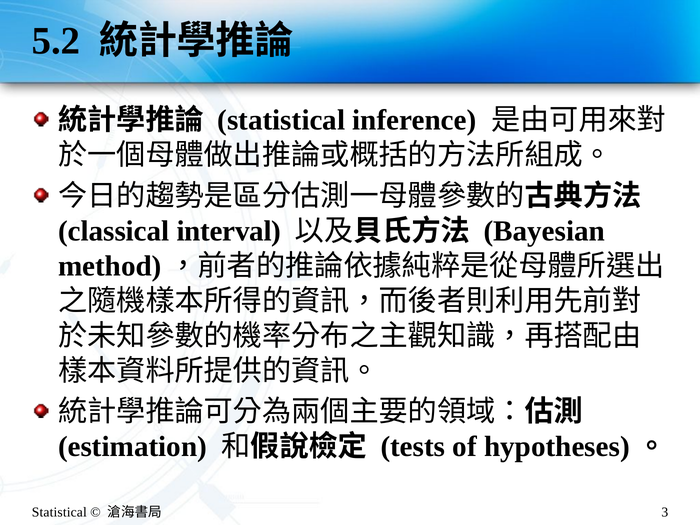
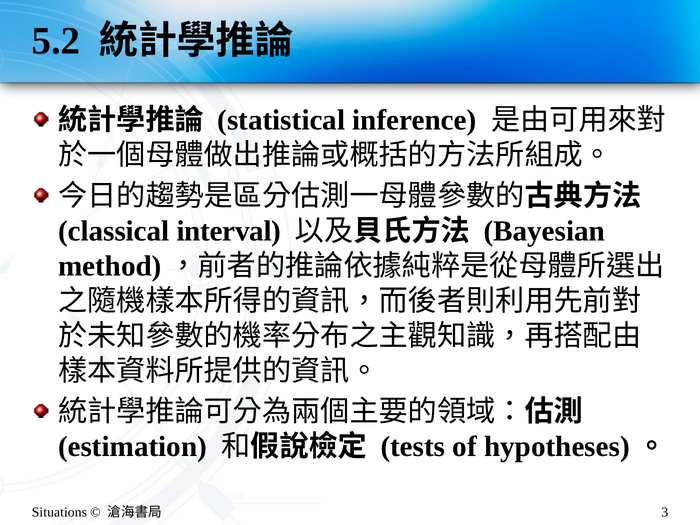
Statistical at (59, 512): Statistical -> Situations
